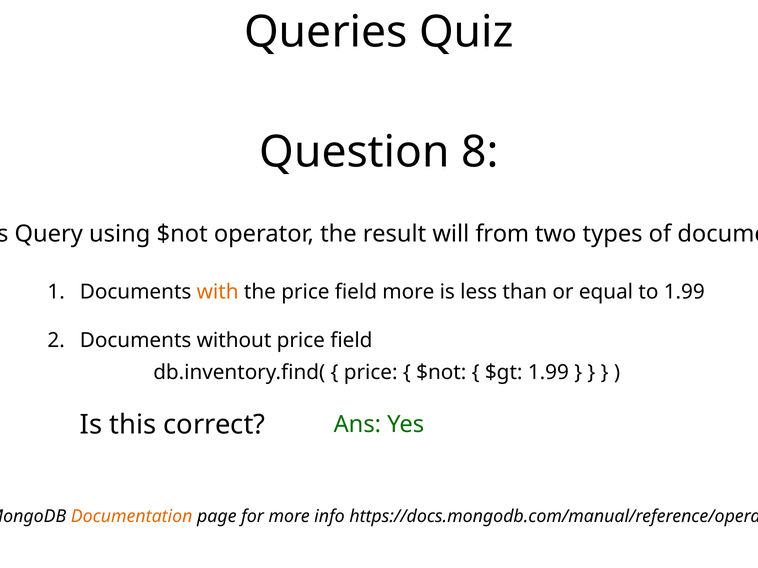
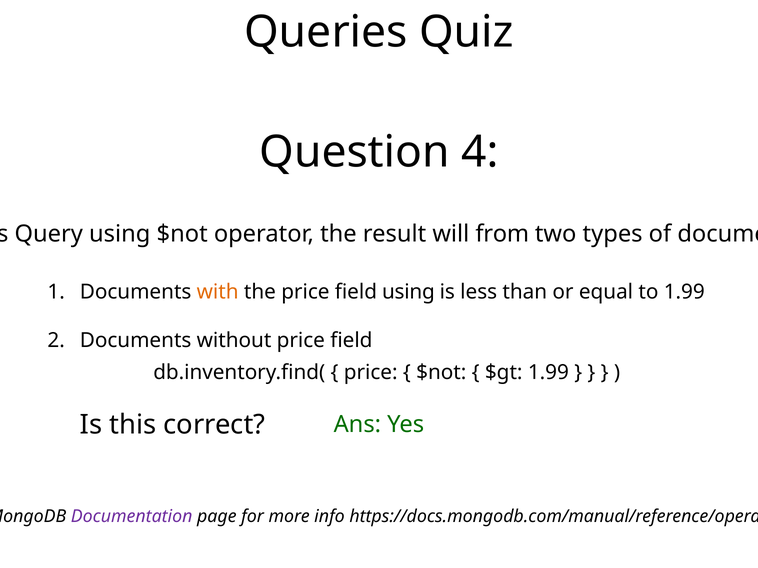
8: 8 -> 4
field more: more -> using
Documentation colour: orange -> purple
